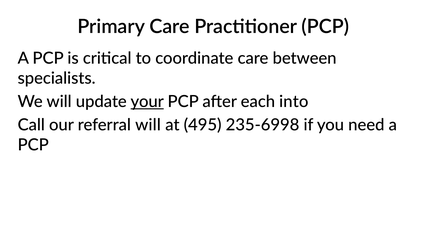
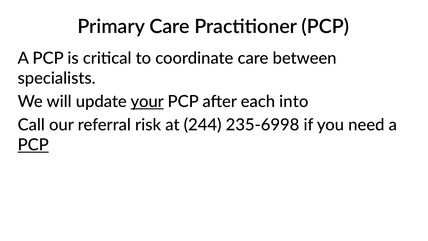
referral will: will -> risk
495: 495 -> 244
PCP at (33, 145) underline: none -> present
